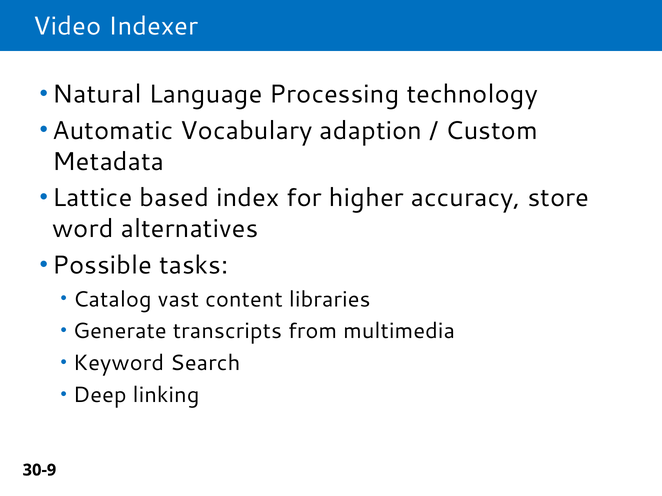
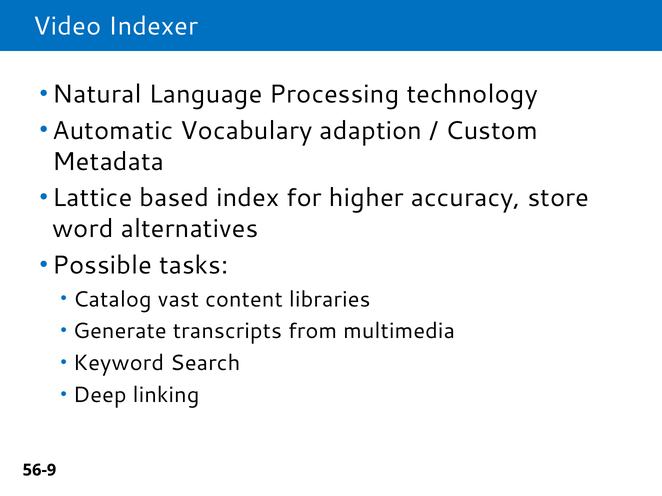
30-9: 30-9 -> 56-9
